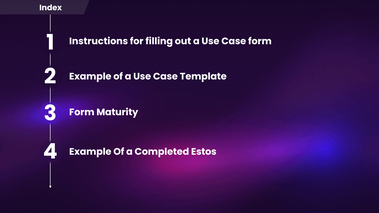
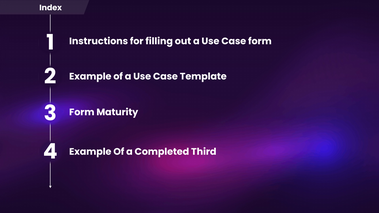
Estos: Estos -> Third
